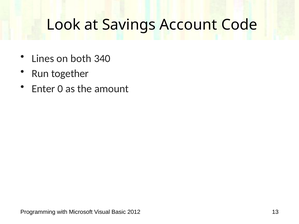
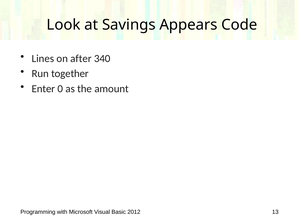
Account: Account -> Appears
both: both -> after
